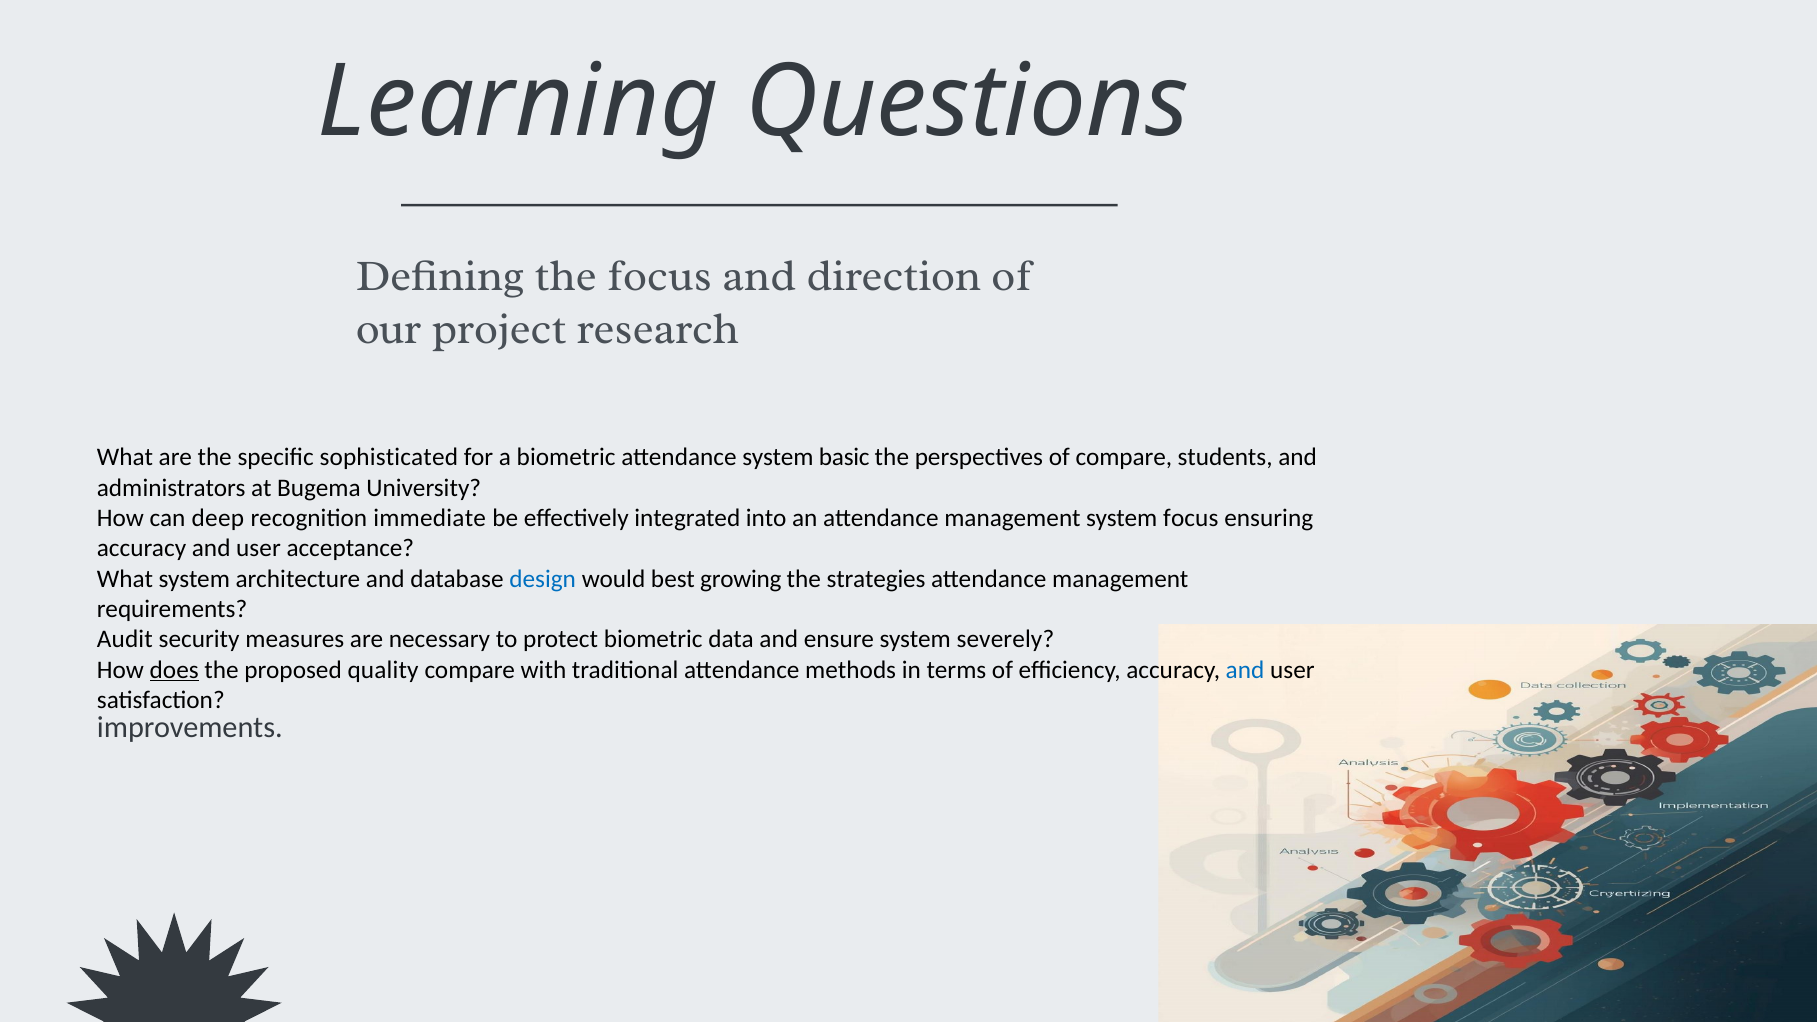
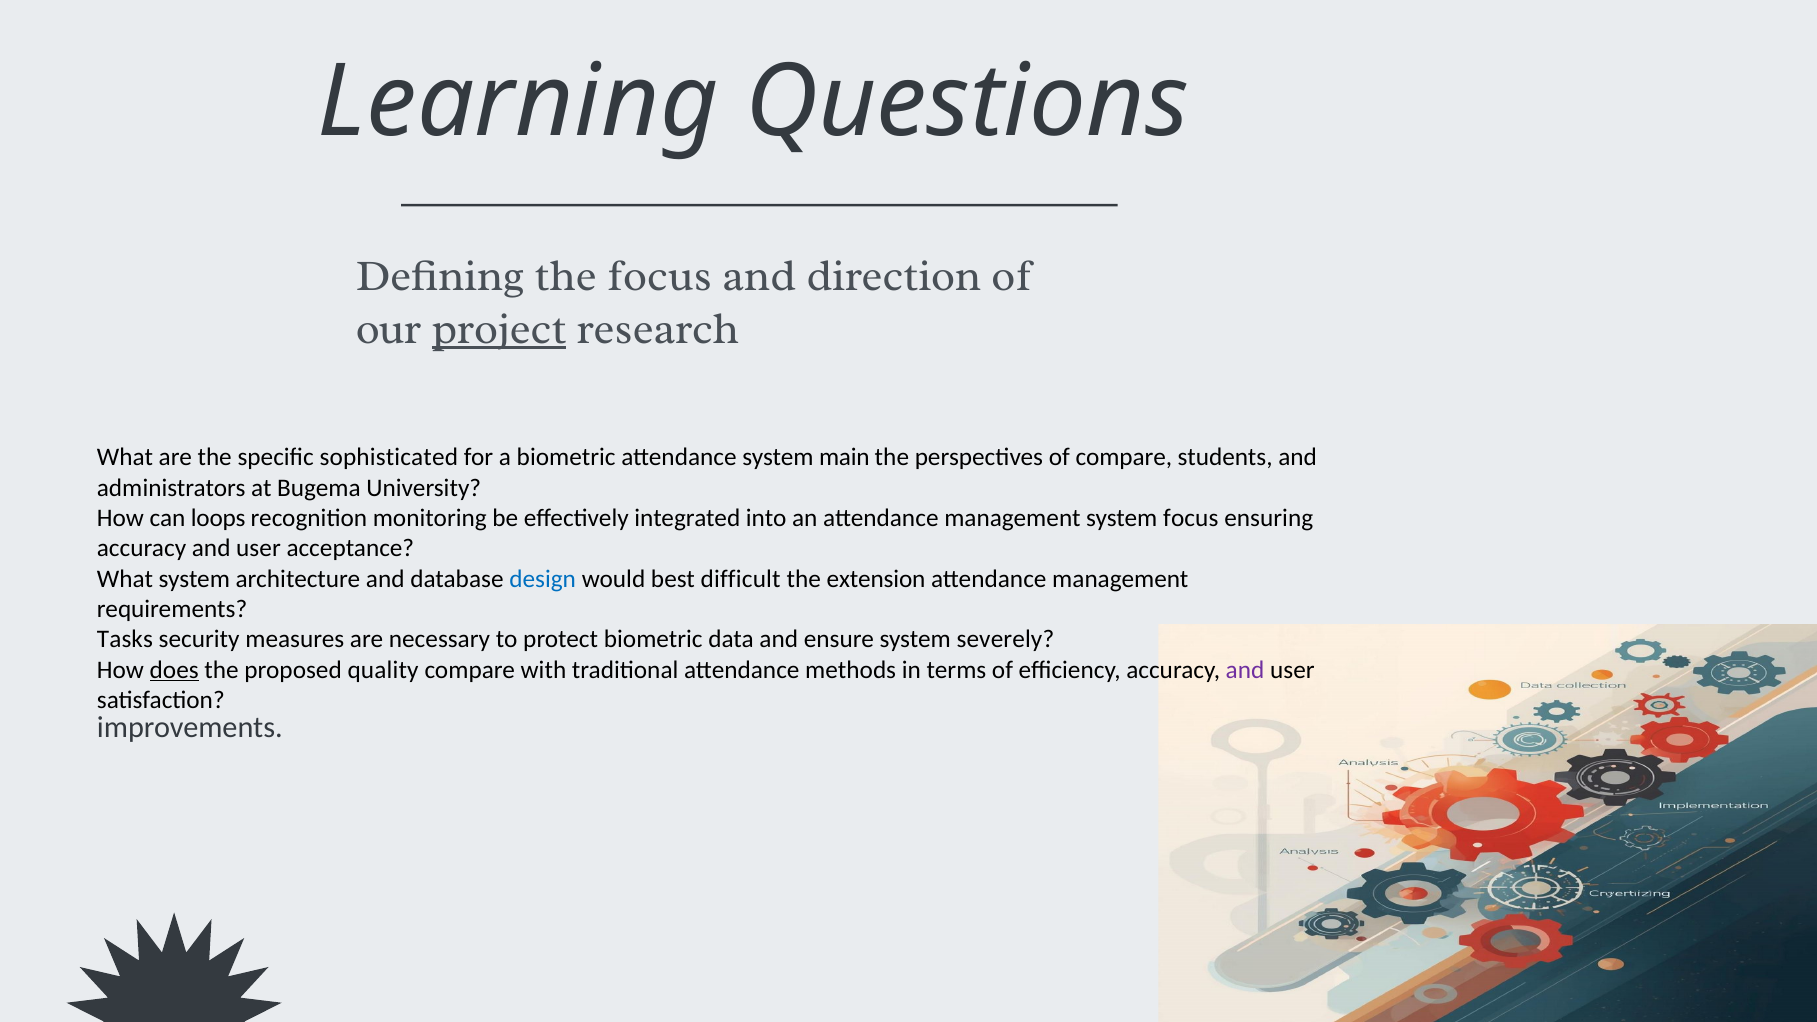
project underline: none -> present
basic: basic -> main
deep: deep -> loops
immediate: immediate -> monitoring
growing: growing -> difficult
strategies: strategies -> extension
Audit: Audit -> Tasks
and at (1245, 670) colour: blue -> purple
